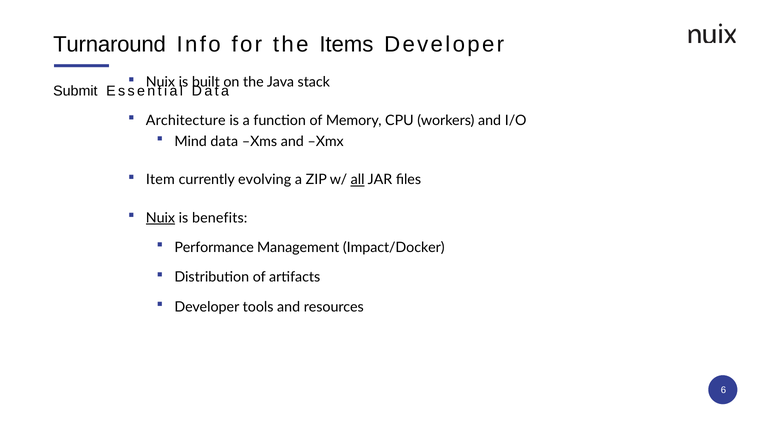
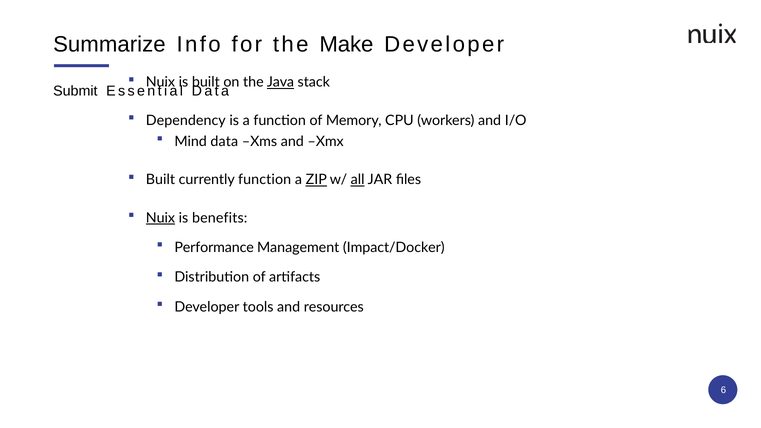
Turnaround: Turnaround -> Summarize
Items: Items -> Make
Java underline: none -> present
Architecture: Architecture -> Dependency
Item at (160, 180): Item -> Built
currently evolving: evolving -> function
ZIP underline: none -> present
